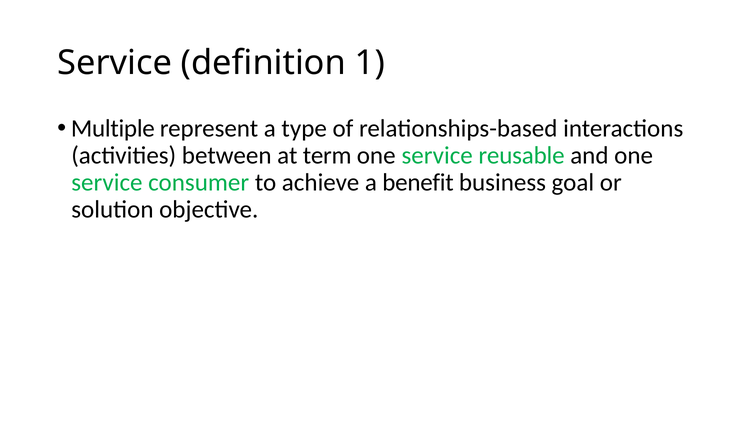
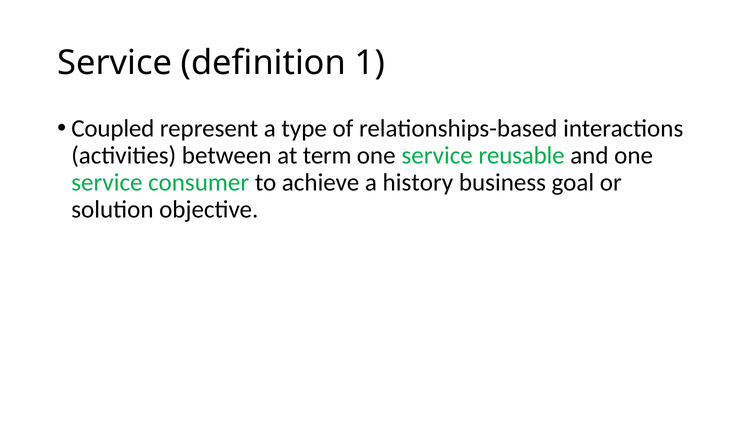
Multiple: Multiple -> Coupled
benefit: benefit -> history
